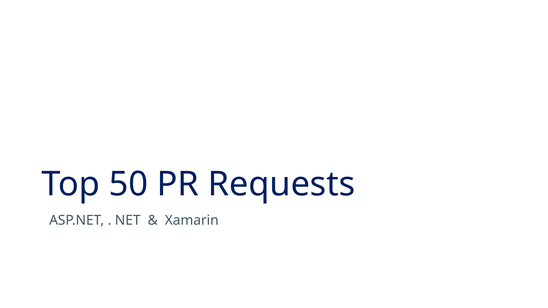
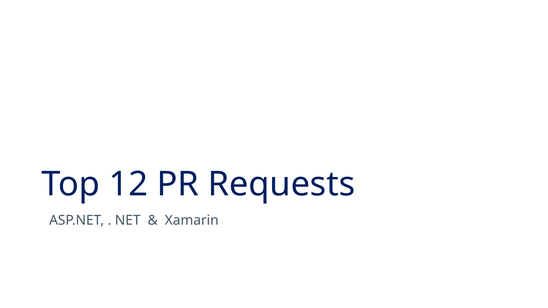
50: 50 -> 12
